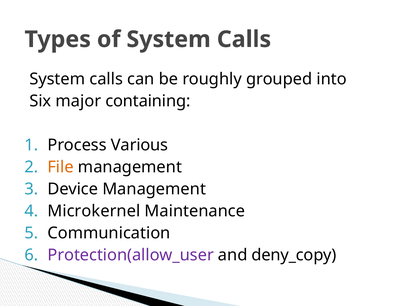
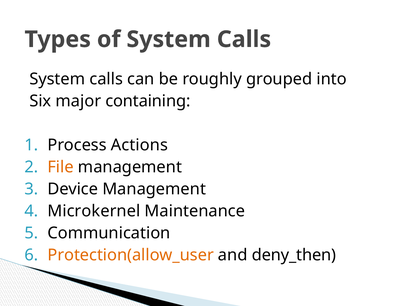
Various: Various -> Actions
Protection(allow_user colour: purple -> orange
deny_copy: deny_copy -> deny_then
